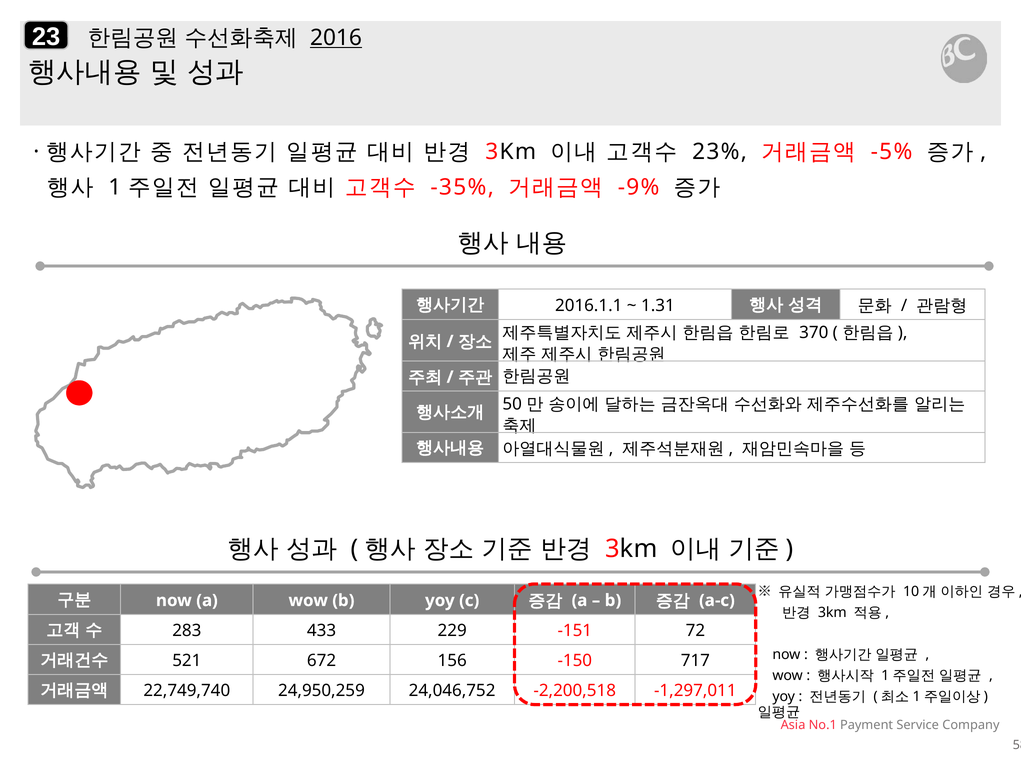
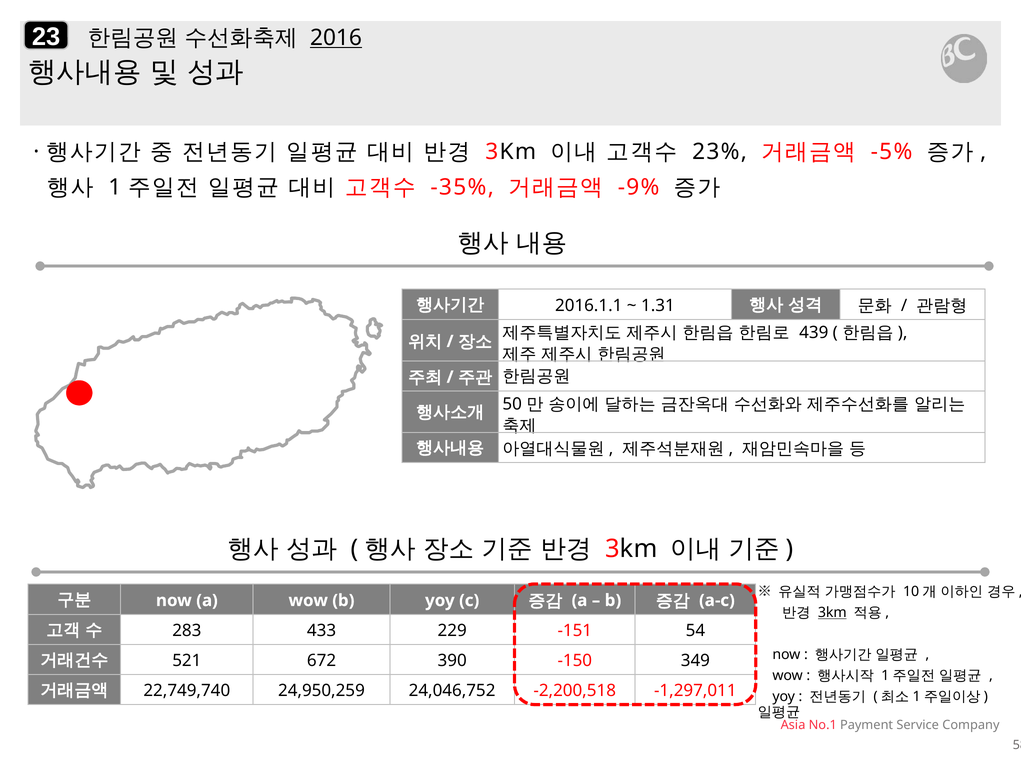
370: 370 -> 439
3km at (832, 612) underline: none -> present
72: 72 -> 54
156: 156 -> 390
717: 717 -> 349
